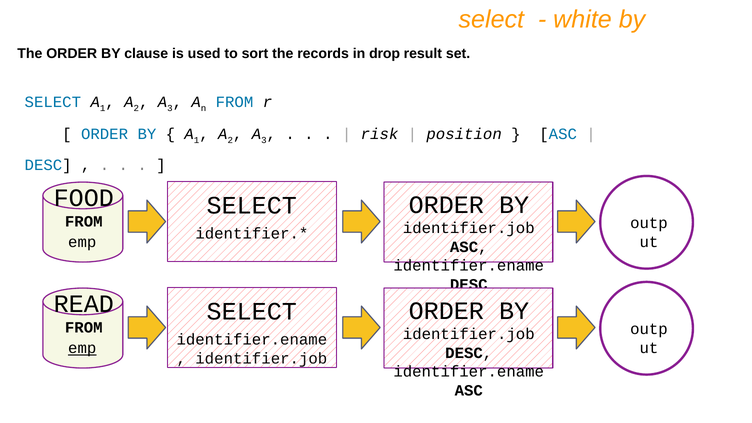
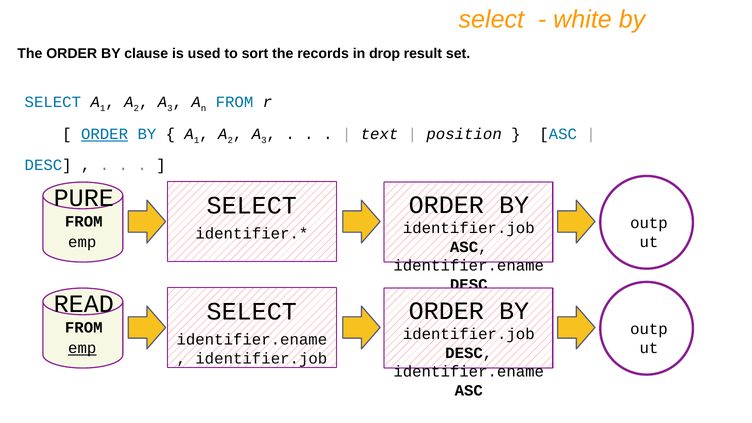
ORDER at (105, 134) underline: none -> present
risk: risk -> text
FOOD: FOOD -> PURE
